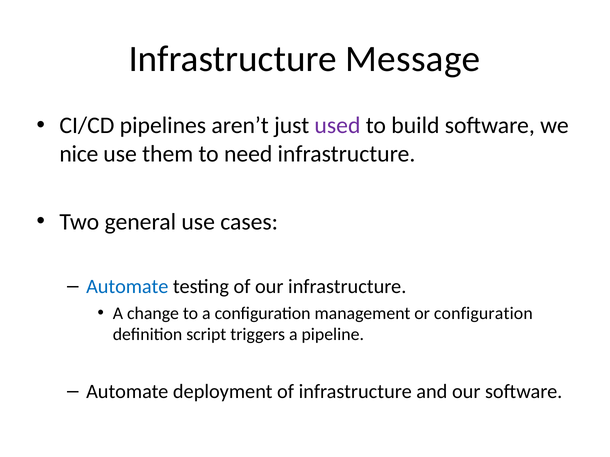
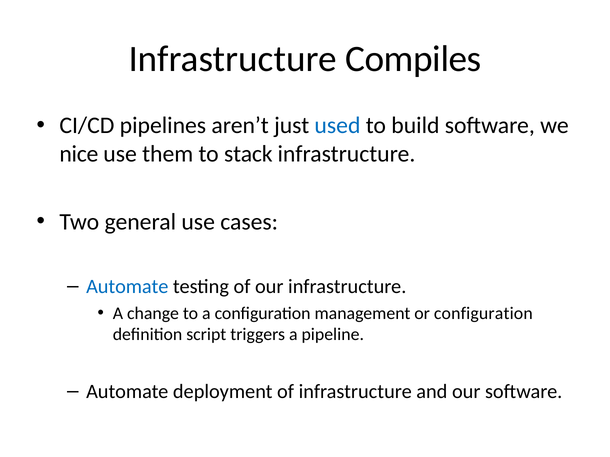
Message: Message -> Compiles
used colour: purple -> blue
need: need -> stack
